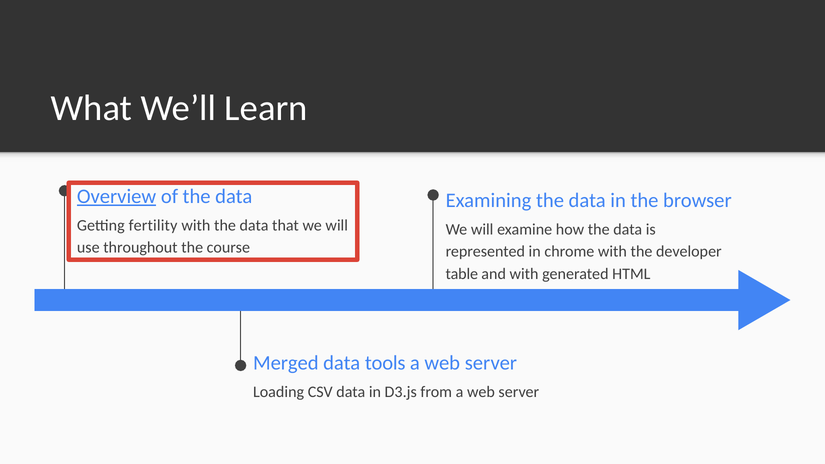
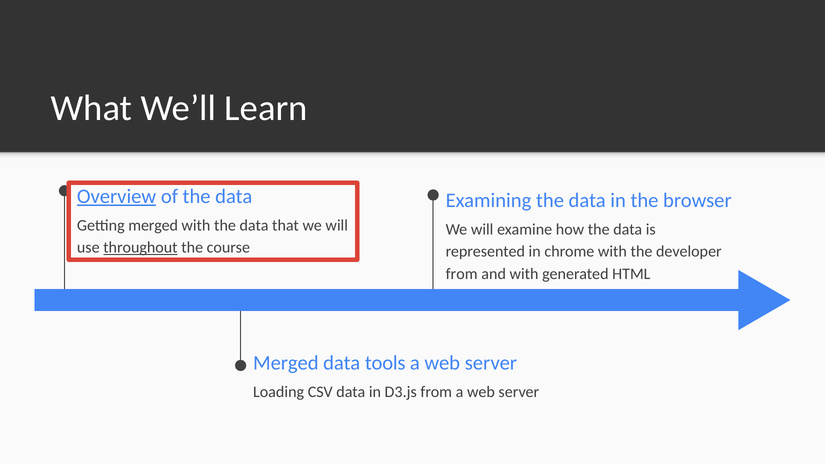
Getting fertility: fertility -> merged
throughout underline: none -> present
table at (462, 274): table -> from
